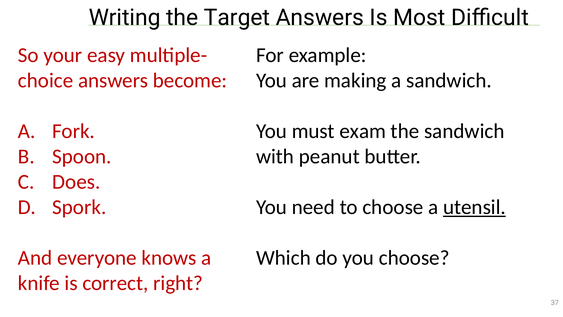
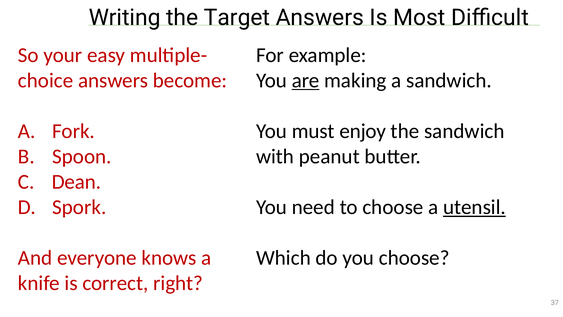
are underline: none -> present
exam: exam -> enjoy
Does: Does -> Dean
